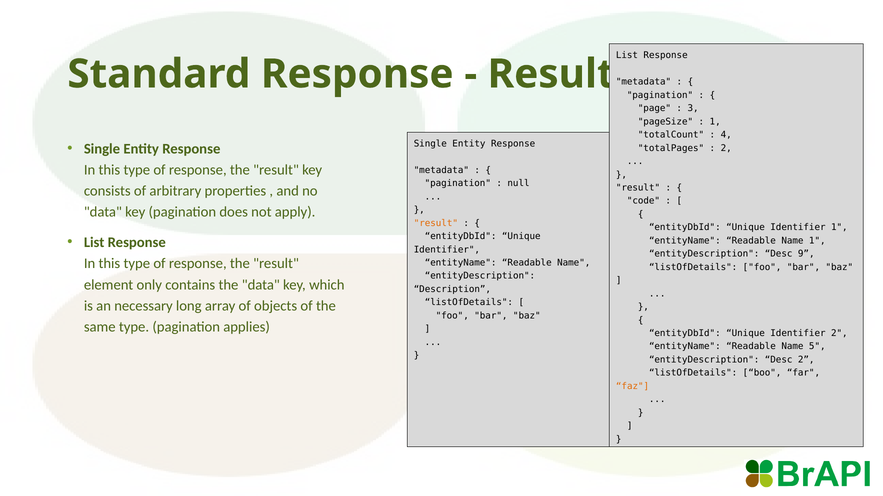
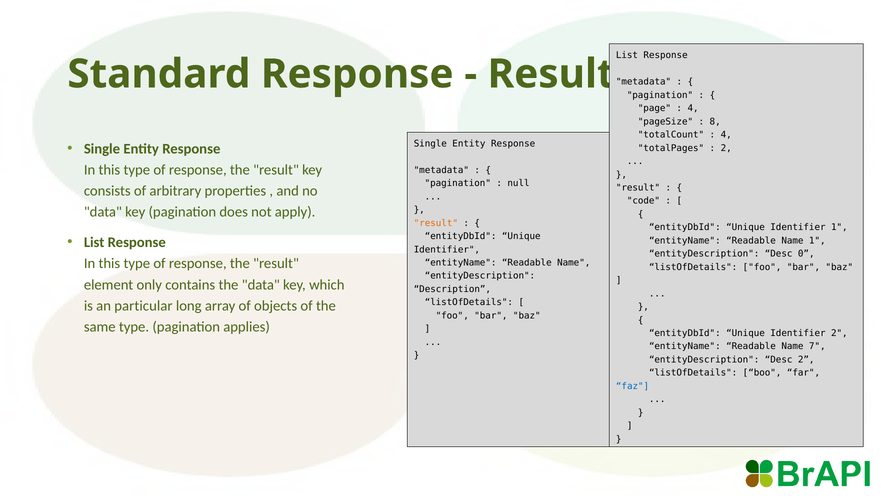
3 at (693, 109): 3 -> 4
1 at (715, 122): 1 -> 8
9: 9 -> 0
necessary: necessary -> particular
5: 5 -> 7
faz colour: orange -> blue
